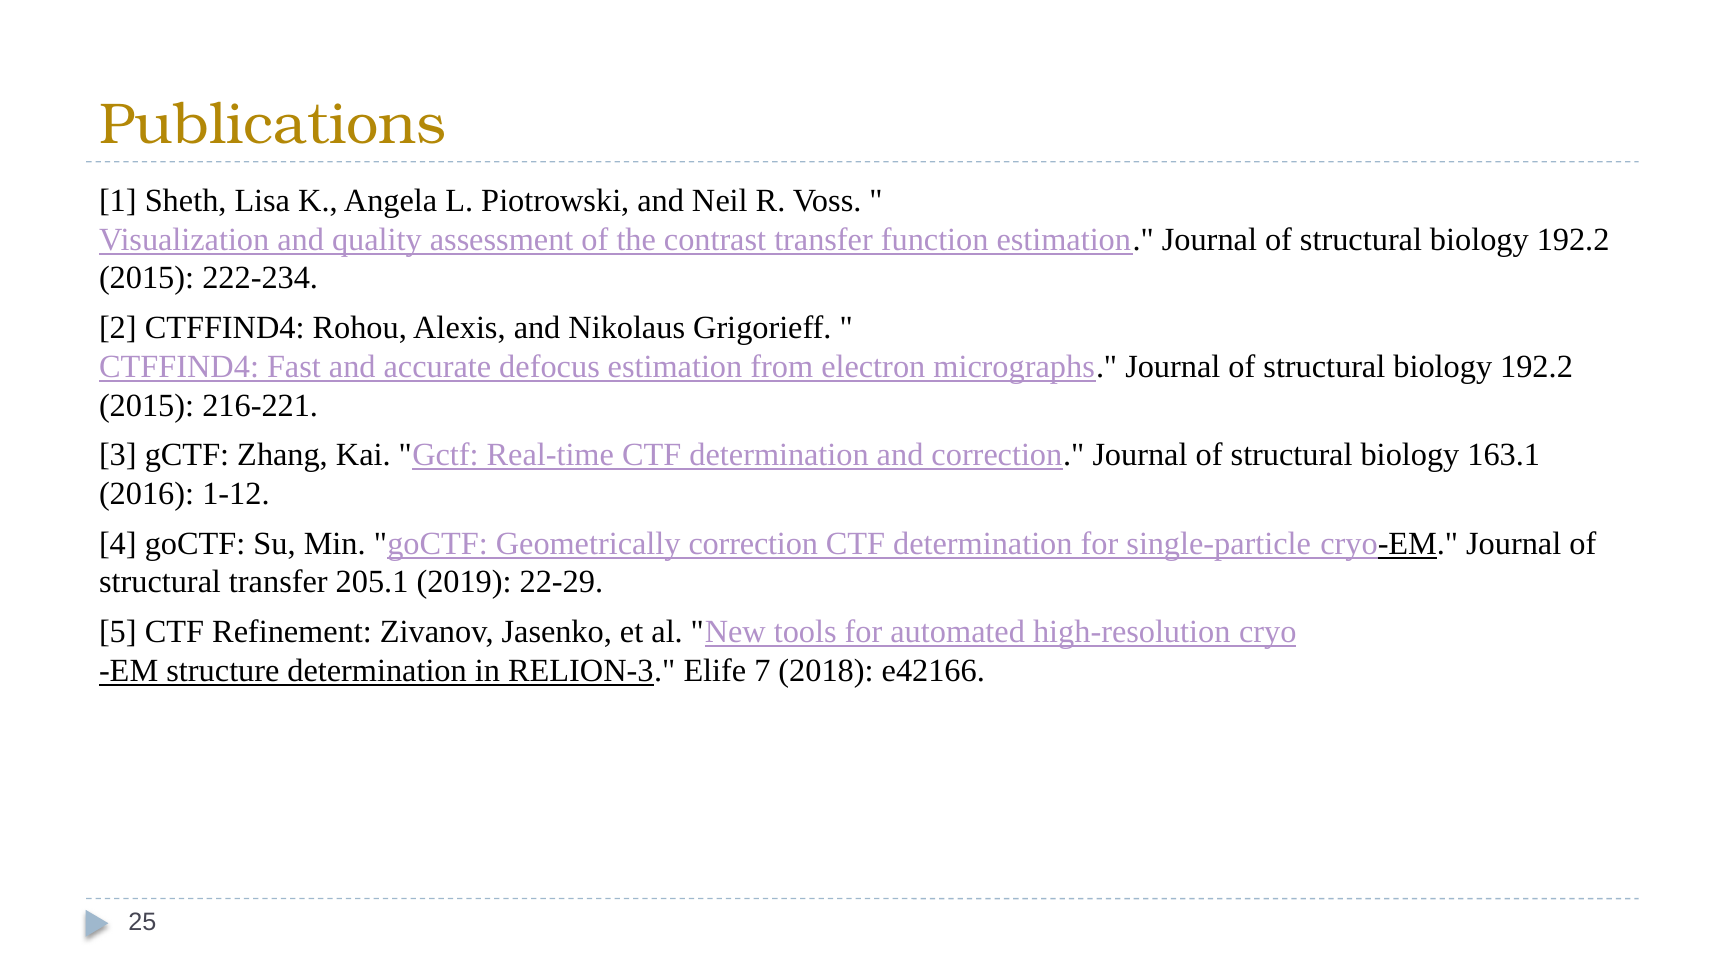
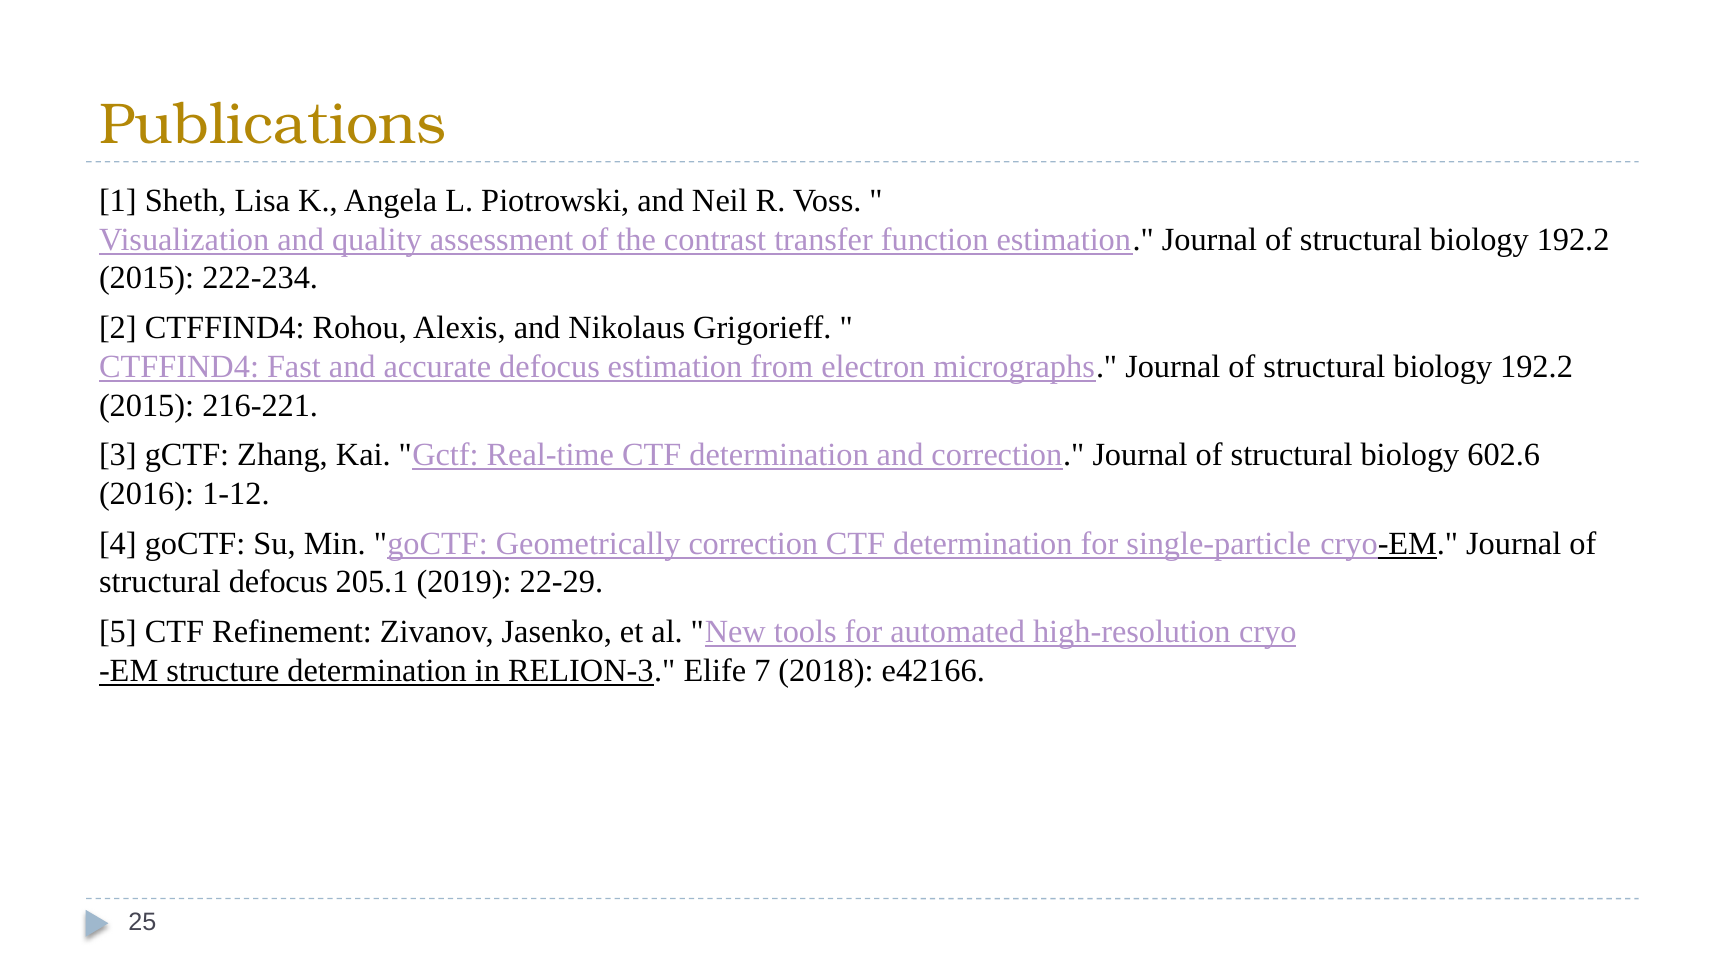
163.1: 163.1 -> 602.6
structural transfer: transfer -> defocus
